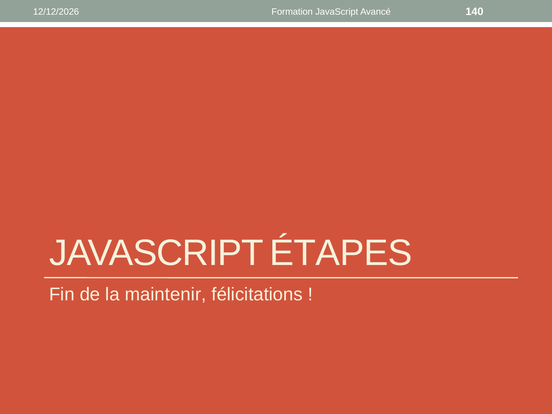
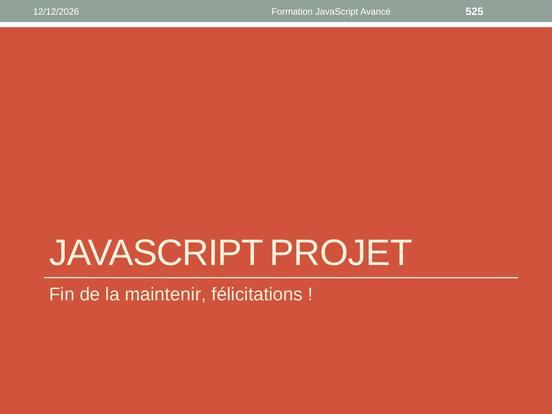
140: 140 -> 525
ÉTAPES: ÉTAPES -> PROJET
